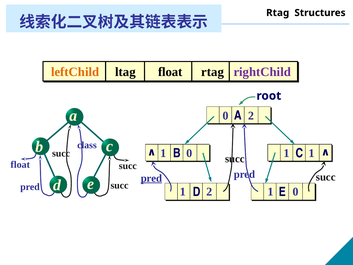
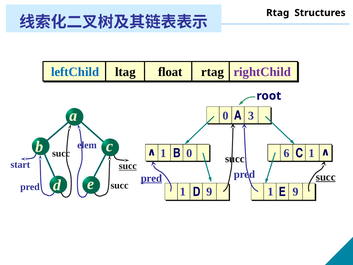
leftChild colour: orange -> blue
0 2: 2 -> 3
class: class -> elem
0 1: 1 -> 6
float at (20, 164): float -> start
succ at (128, 166) underline: none -> present
succ at (326, 177) underline: none -> present
2 at (209, 192): 2 -> 9
0 at (296, 192): 0 -> 9
